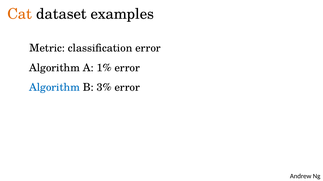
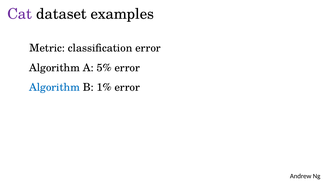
Cat colour: orange -> purple
1%: 1% -> 5%
3%: 3% -> 1%
